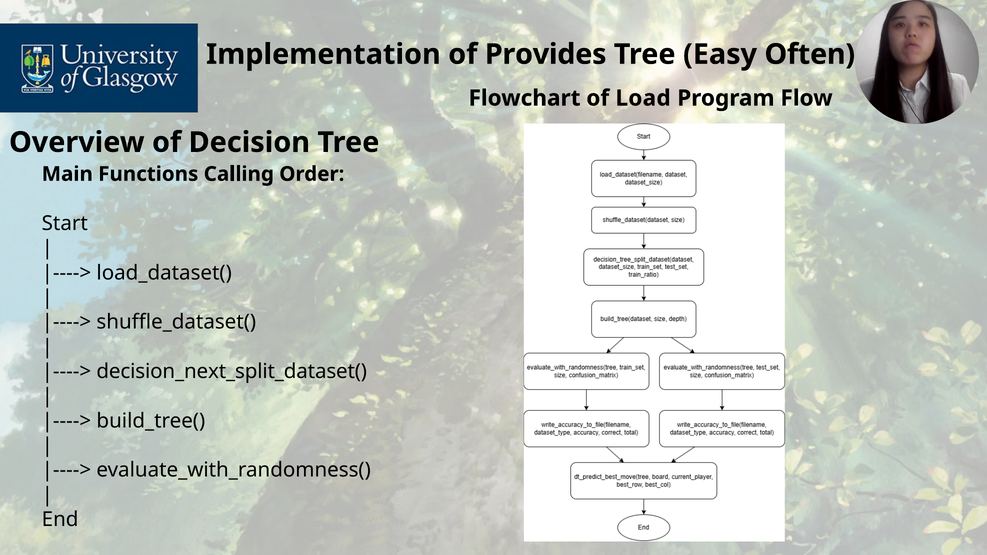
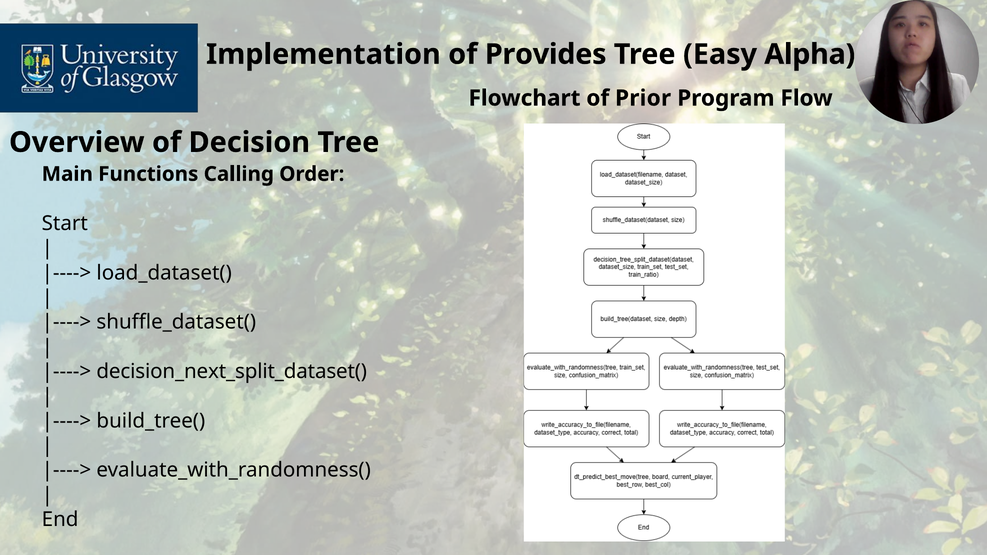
Often: Often -> Alpha
Load: Load -> Prior
